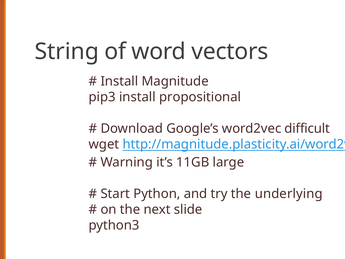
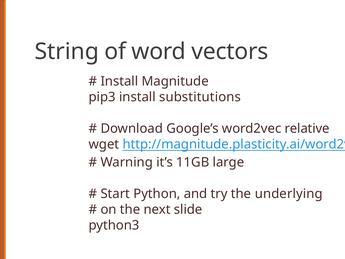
propositional: propositional -> substitutions
difficult: difficult -> relative
